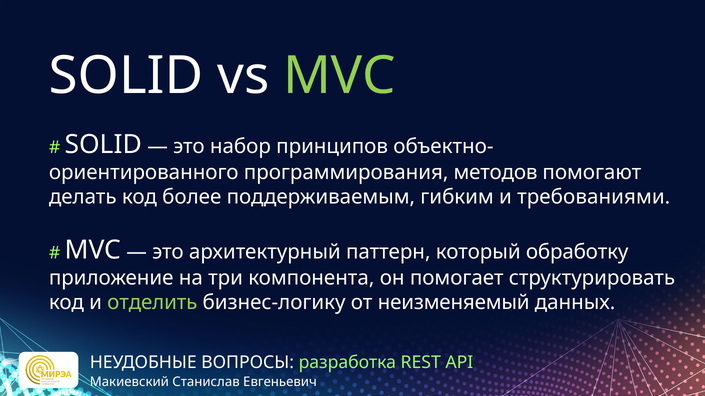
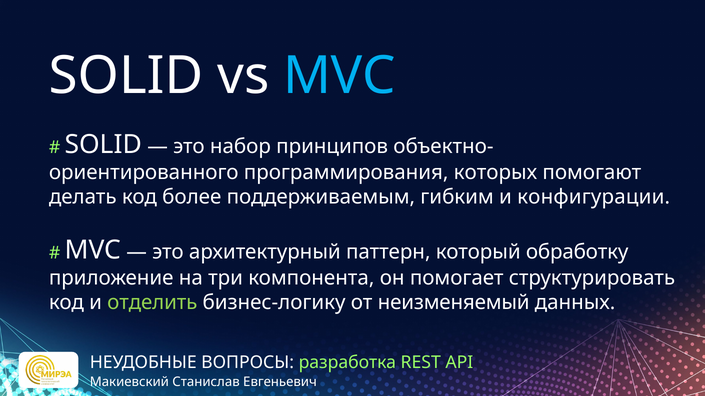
MVC at (339, 76) colour: light green -> light blue
методов: методов -> которых
требованиями: требованиями -> конфигурации
